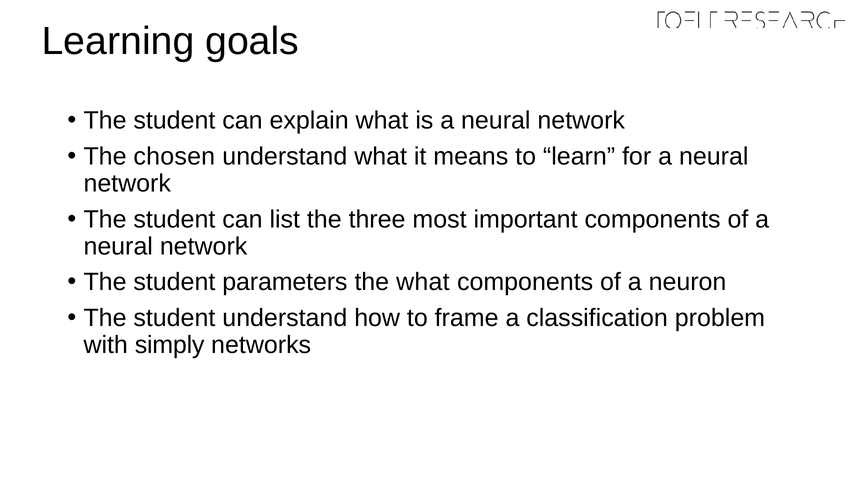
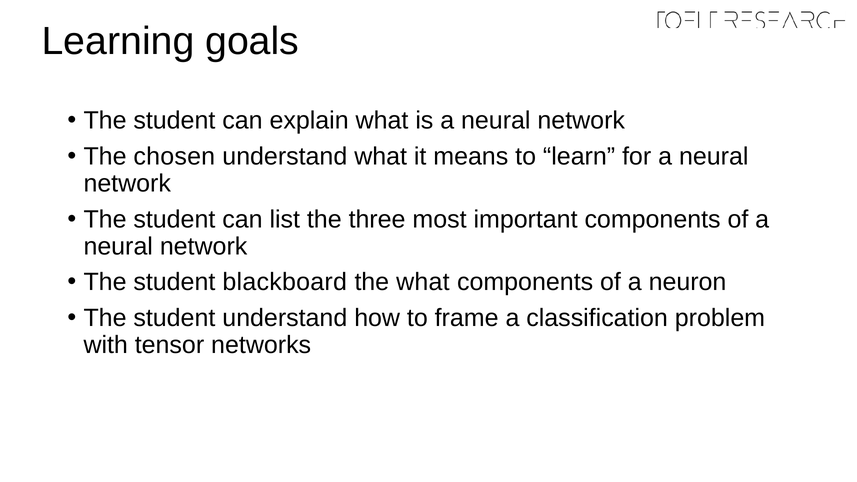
parameters: parameters -> blackboard
simply: simply -> tensor
